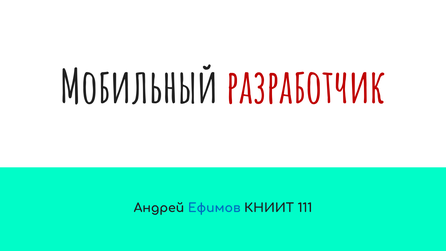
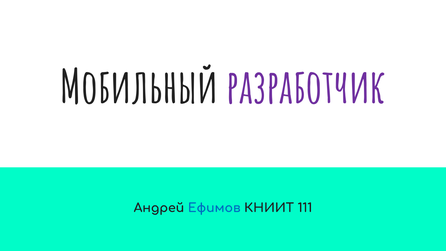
разработчик colour: red -> purple
